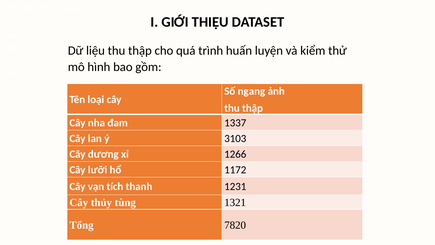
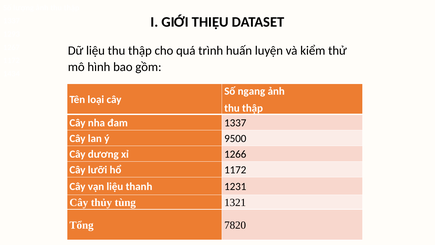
3103: 3103 -> 9500
vạn tích: tích -> liệu
